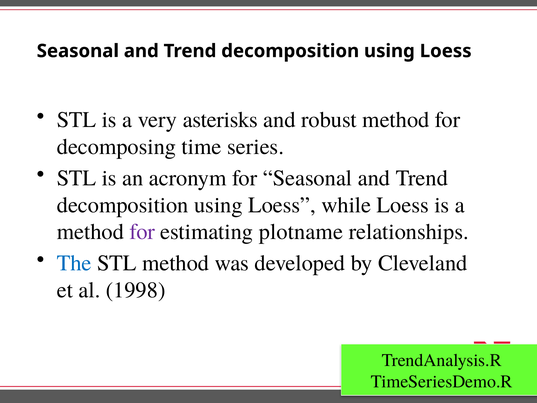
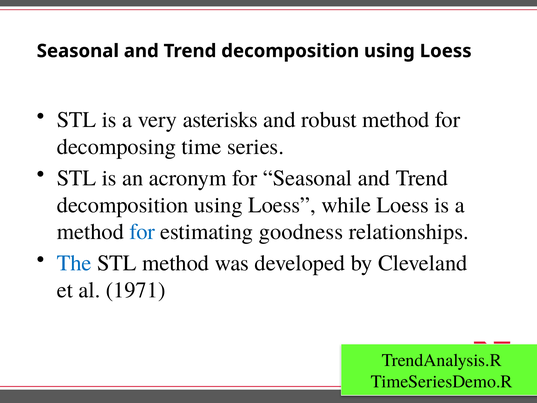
for at (142, 232) colour: purple -> blue
plotname: plotname -> goodness
1998: 1998 -> 1971
